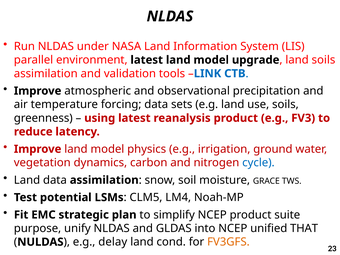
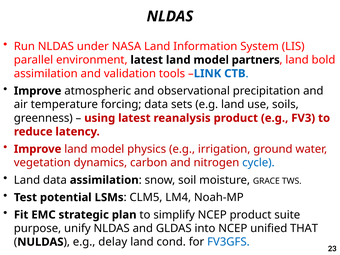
upgrade: upgrade -> partners
land soils: soils -> bold
FV3GFS colour: orange -> blue
